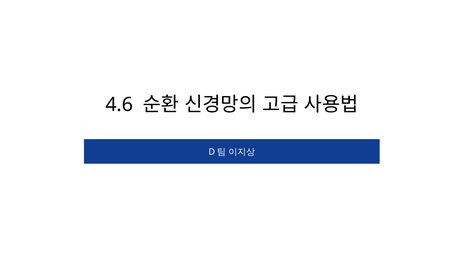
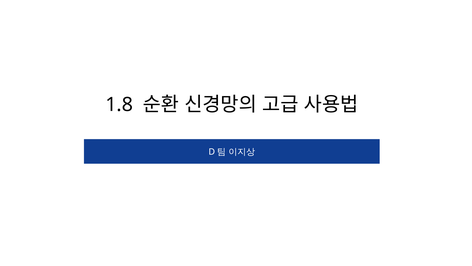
4.6: 4.6 -> 1.8
